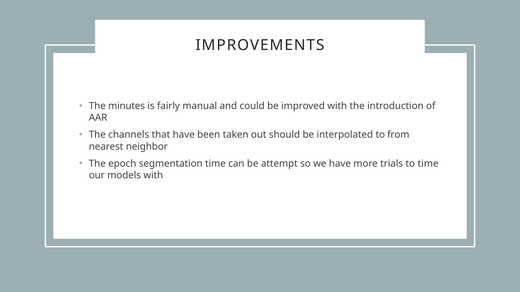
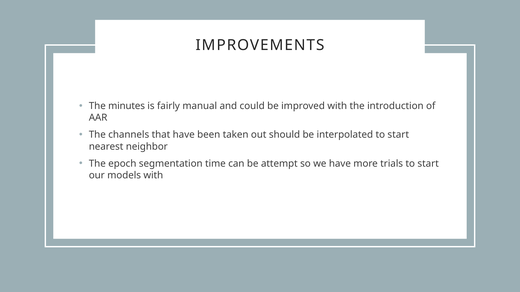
interpolated to from: from -> start
trials to time: time -> start
